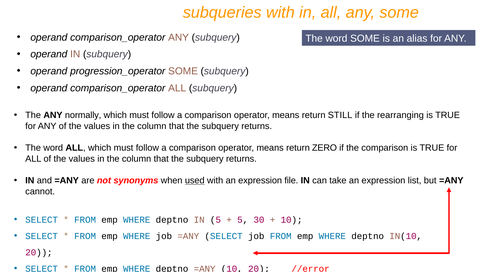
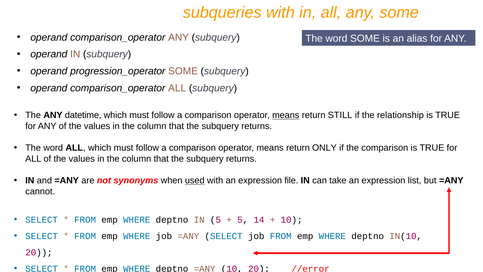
normally: normally -> datetime
means at (286, 115) underline: none -> present
rearranging: rearranging -> relationship
ZERO: ZERO -> ONLY
30: 30 -> 14
